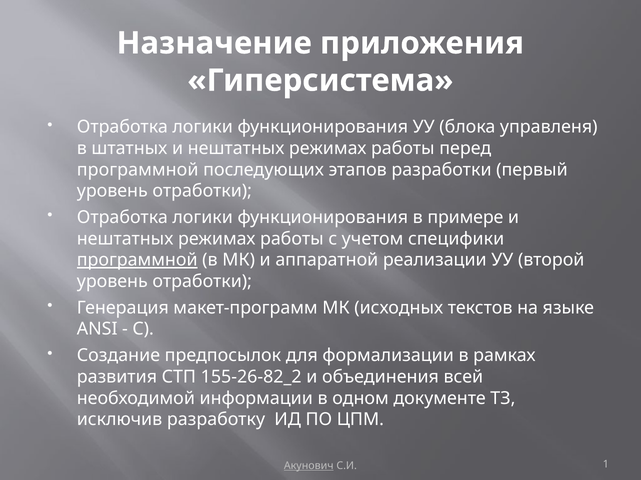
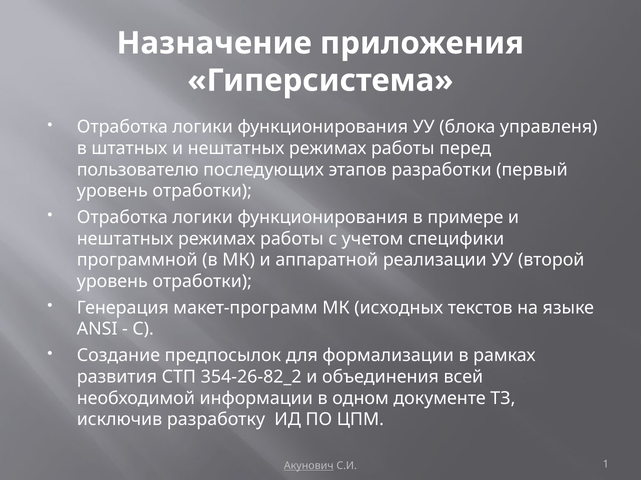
программной at (138, 170): программной -> пользователю
программной at (137, 261) underline: present -> none
155-26-82_2: 155-26-82_2 -> 354-26-82_2
